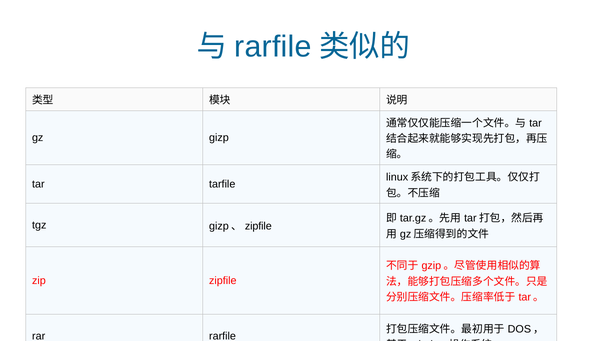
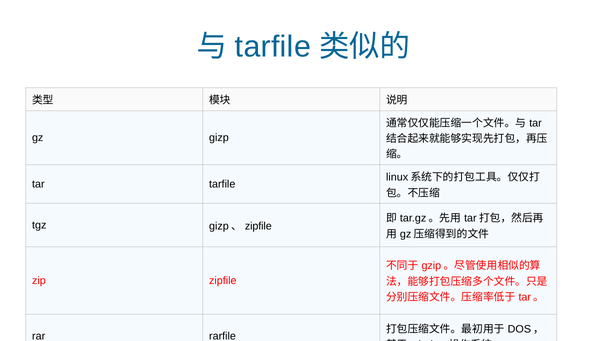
rarfile at (273, 47): rarfile -> tarfile
